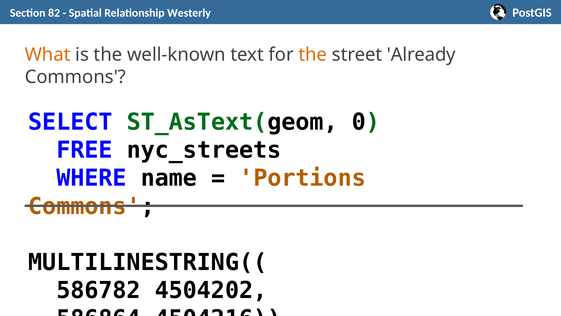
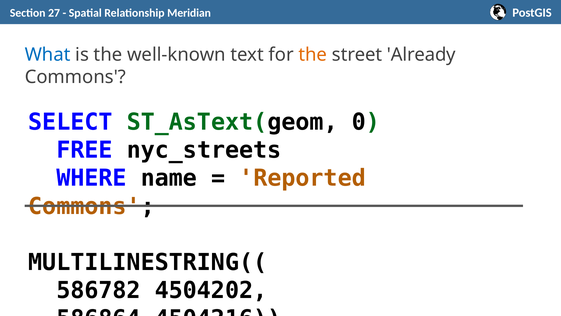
82: 82 -> 27
Westerly: Westerly -> Meridian
What colour: orange -> blue
Portions: Portions -> Reported
